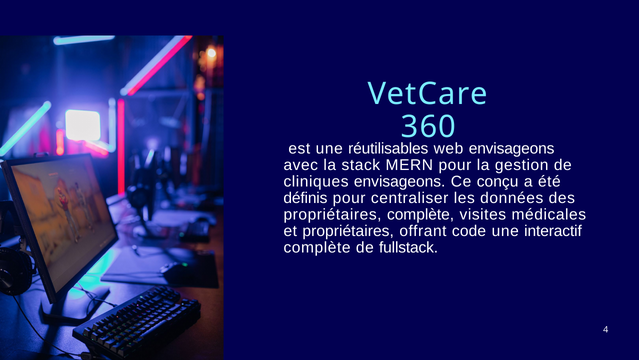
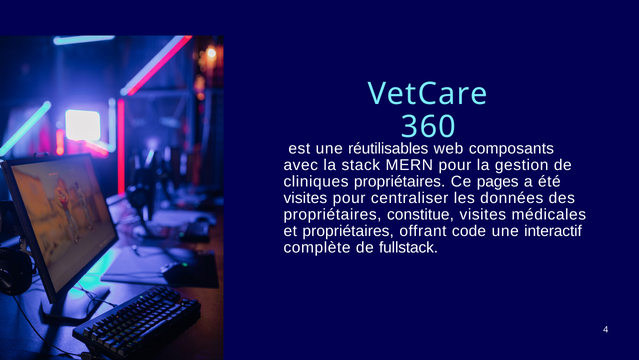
envisageons at (512, 148): envisageons -> composants
cliniques envisageons: envisageons -> propriétaires
conçu: conçu -> pages
définis at (305, 198): définis -> visites
propriétaires complète: complète -> constitue
